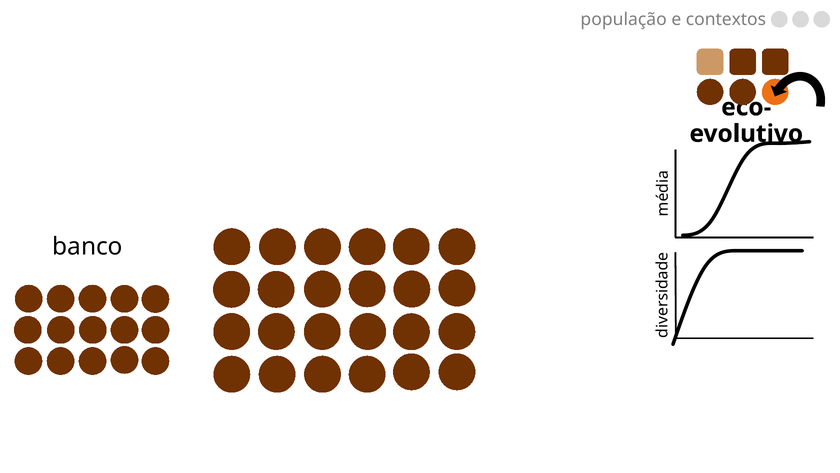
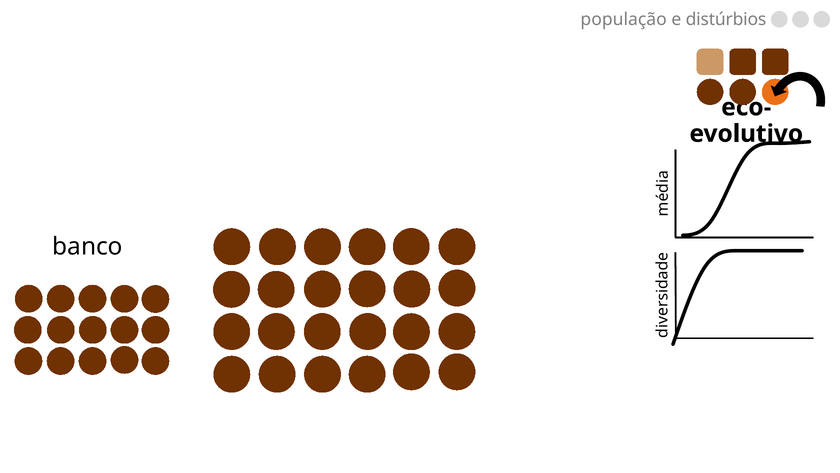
contextos: contextos -> distúrbios
